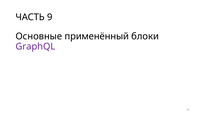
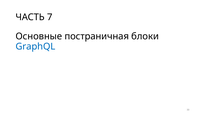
9: 9 -> 7
применённый: применённый -> постраничная
GraphQL colour: purple -> blue
